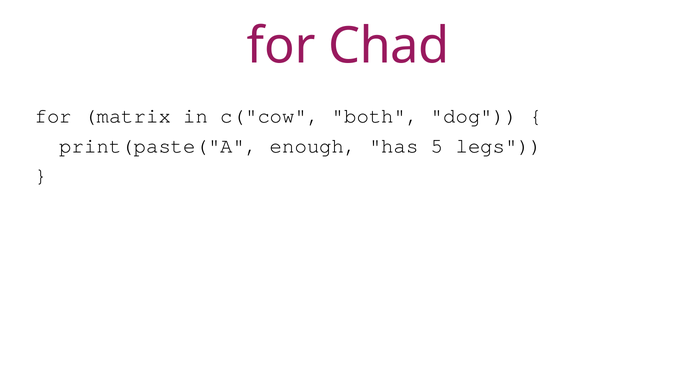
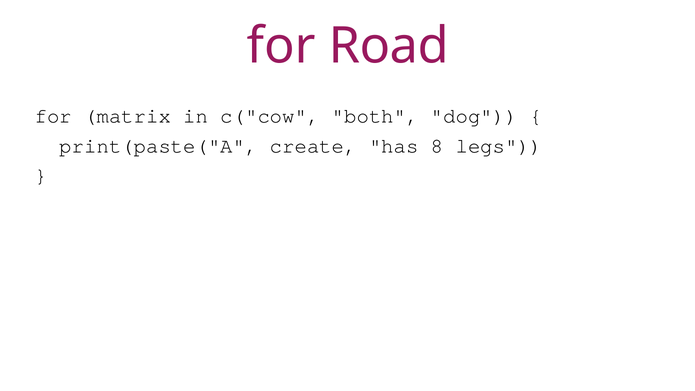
Chad: Chad -> Road
enough: enough -> create
5: 5 -> 8
